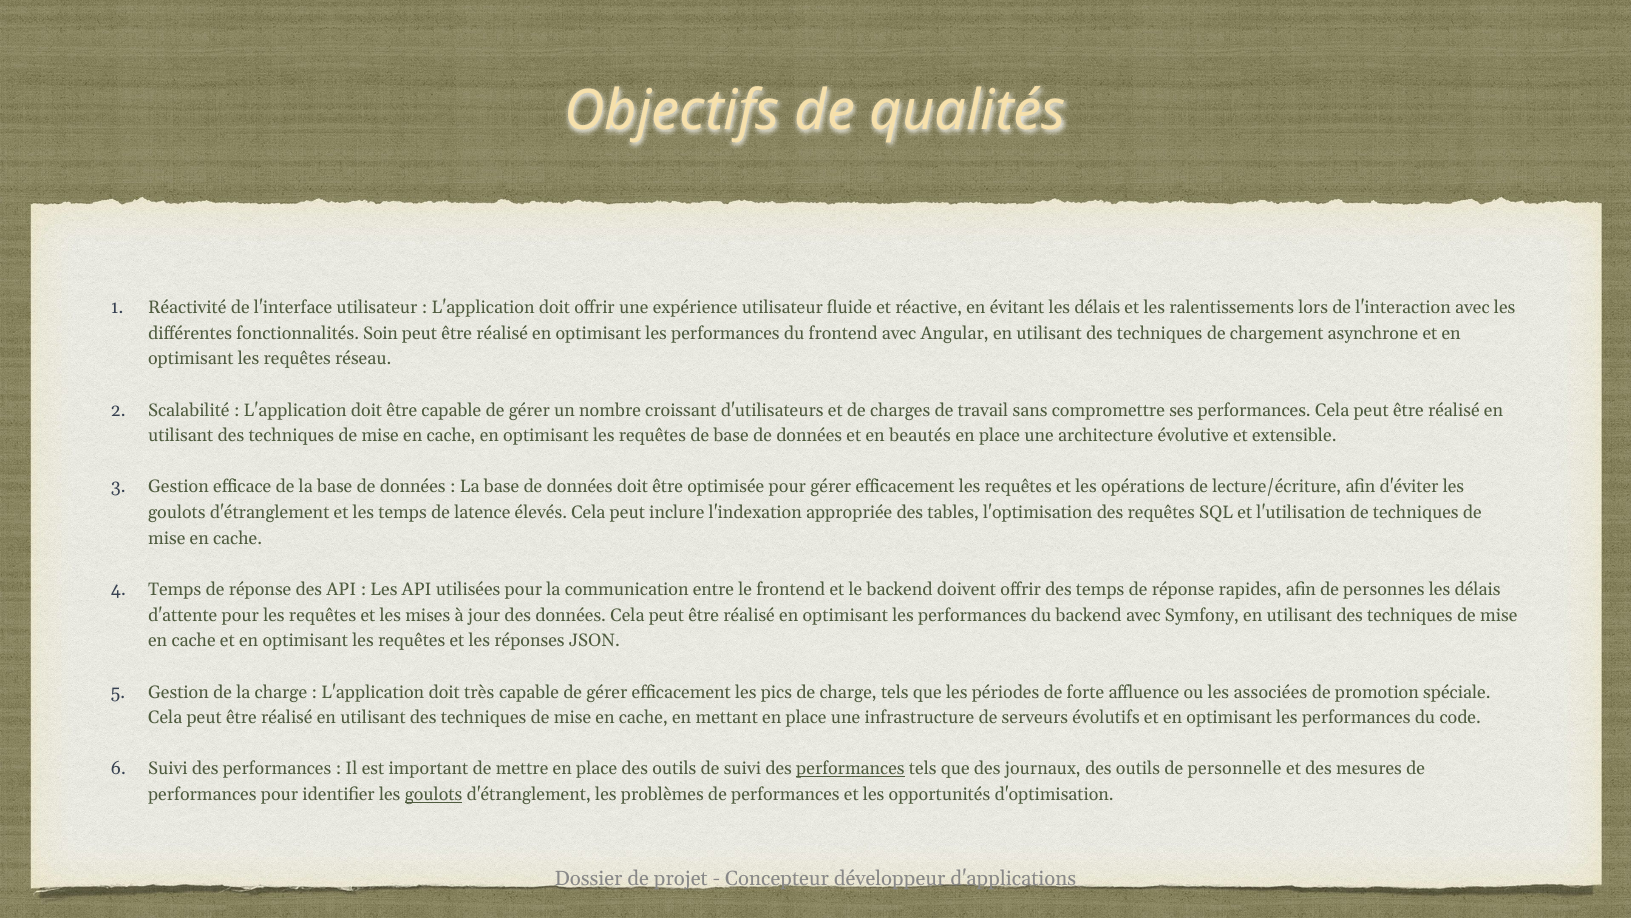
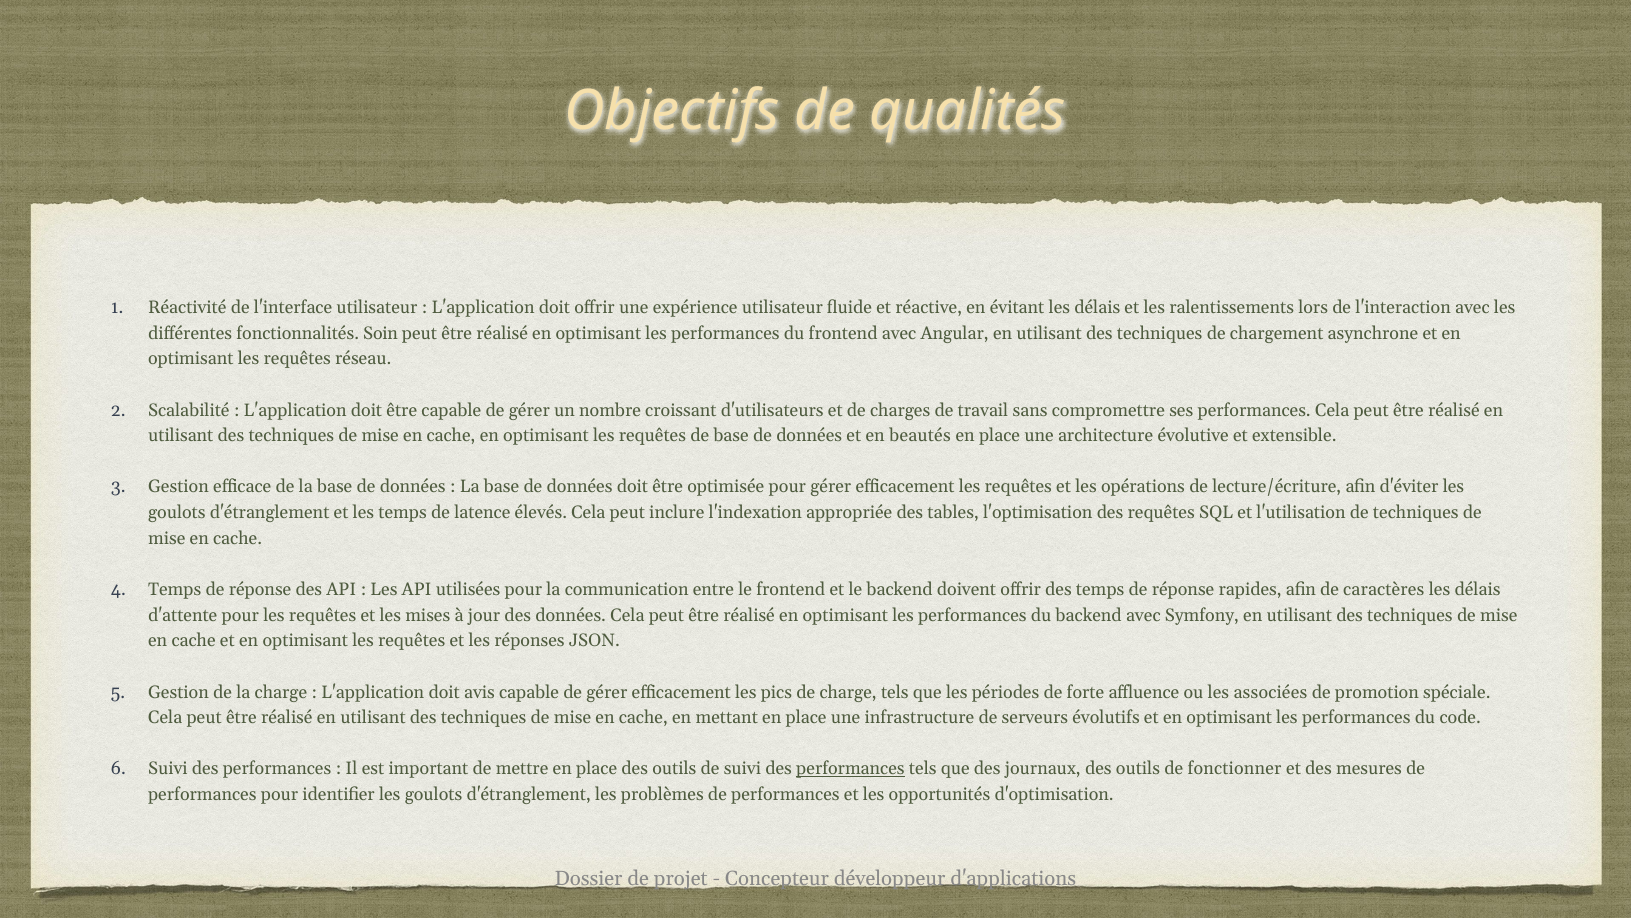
personnes: personnes -> caractères
très: très -> avis
personnelle: personnelle -> fonctionner
goulots at (434, 794) underline: present -> none
